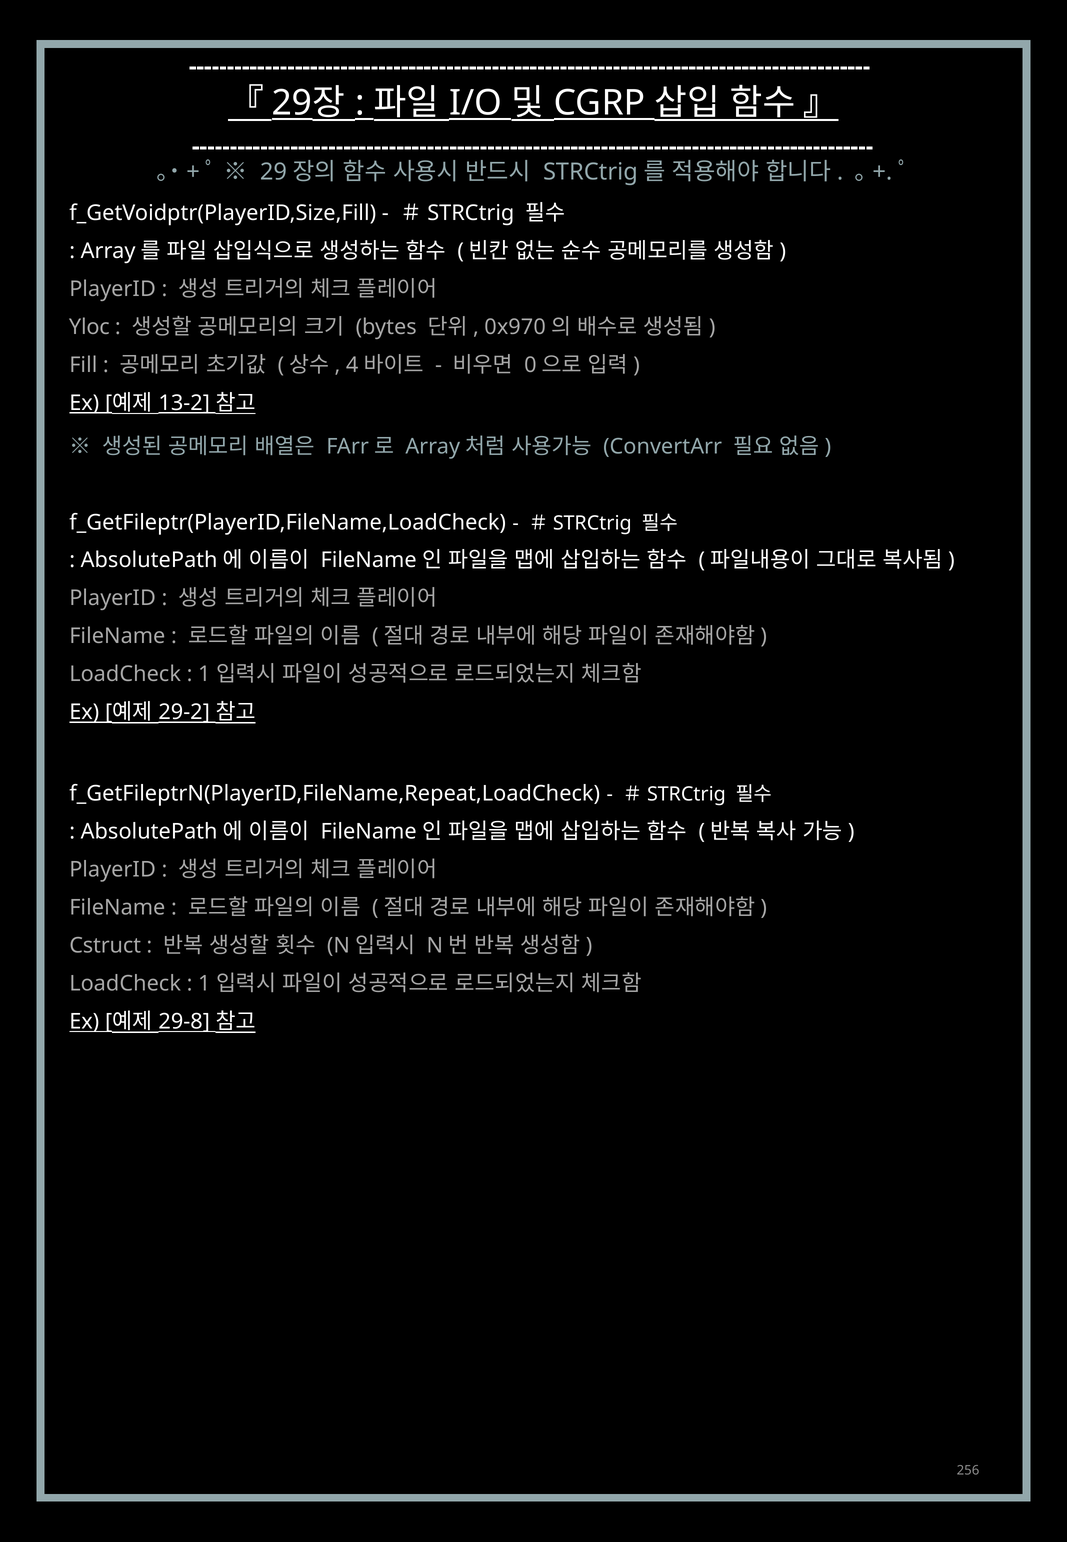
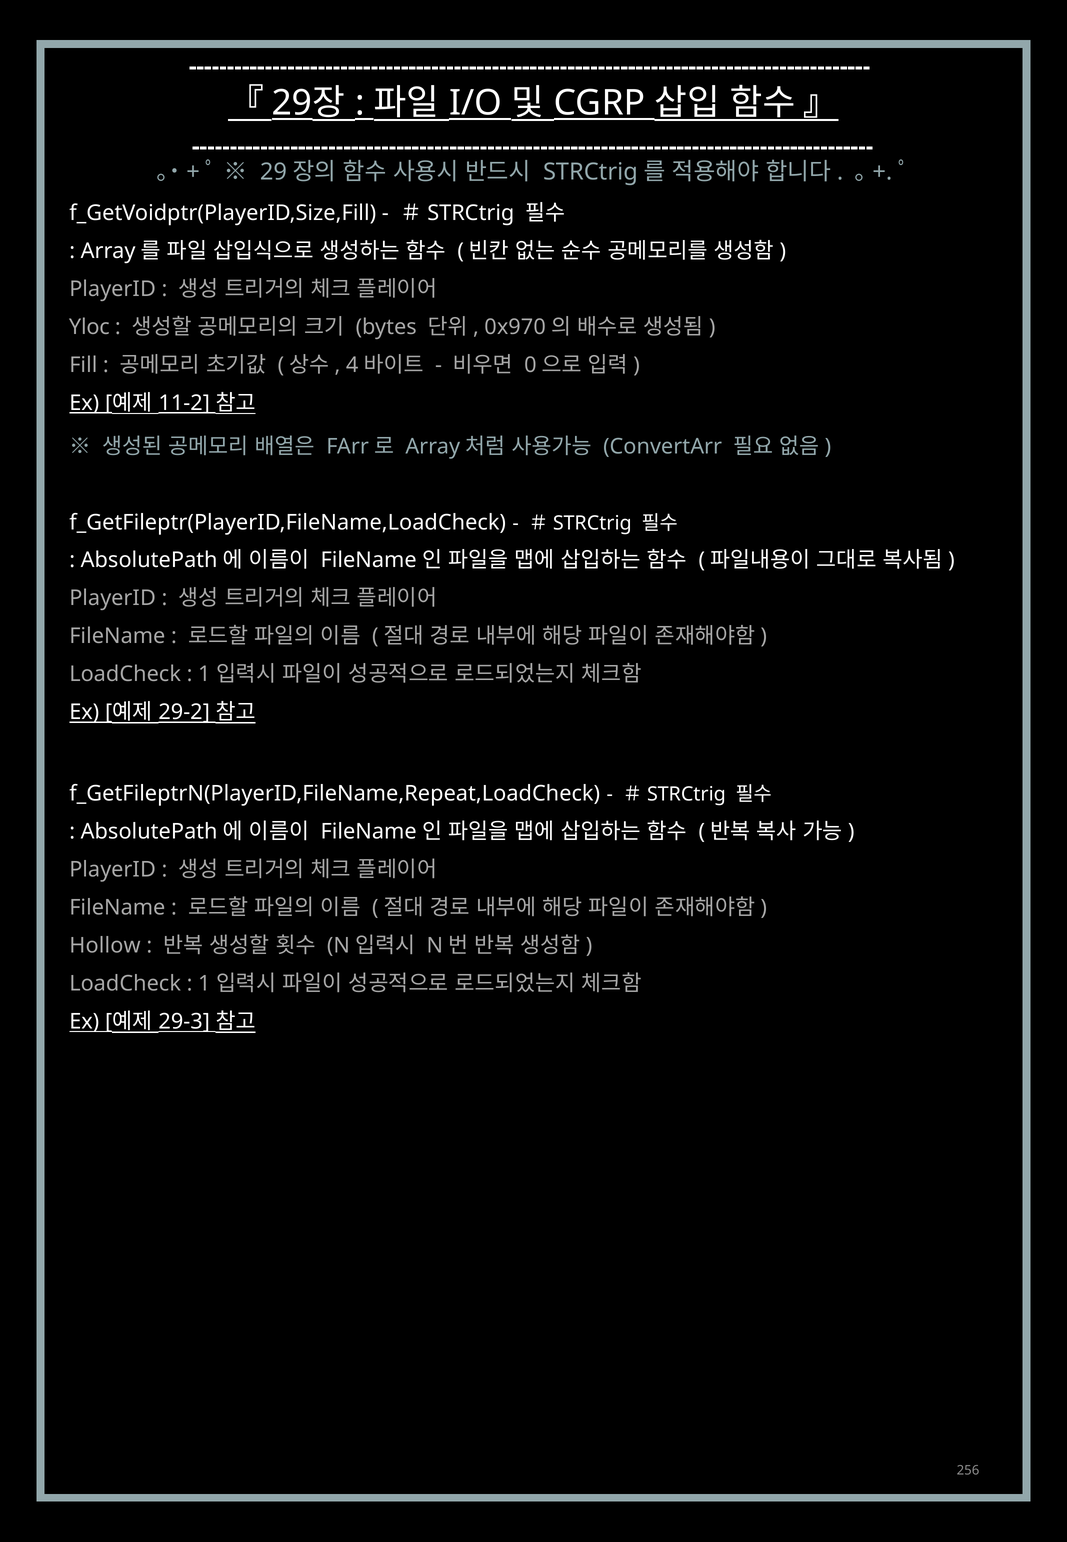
13-2: 13-2 -> 11-2
Cstruct: Cstruct -> Hollow
29-8: 29-8 -> 29-3
